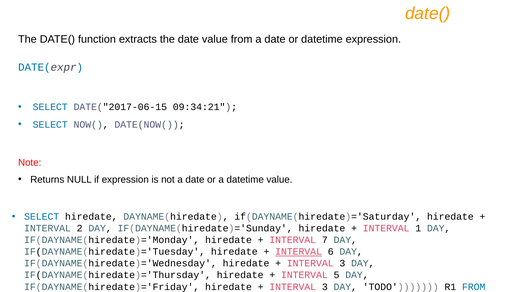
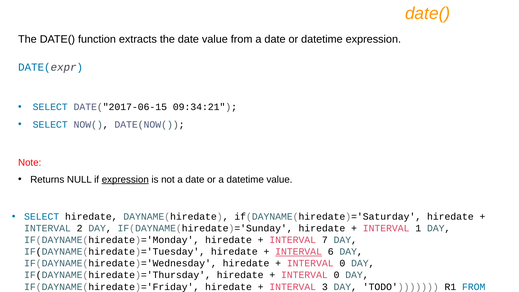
expression at (125, 179) underline: none -> present
3 at (342, 263): 3 -> 0
5 at (337, 275): 5 -> 0
